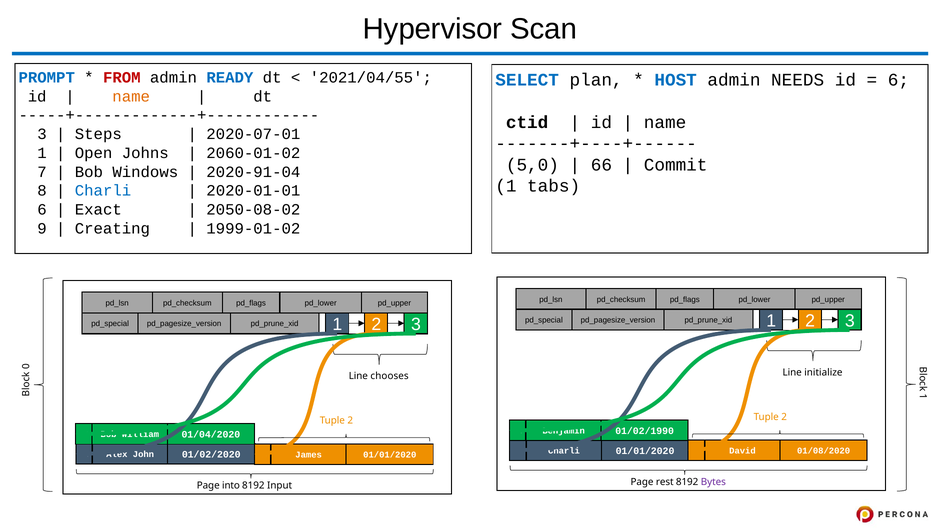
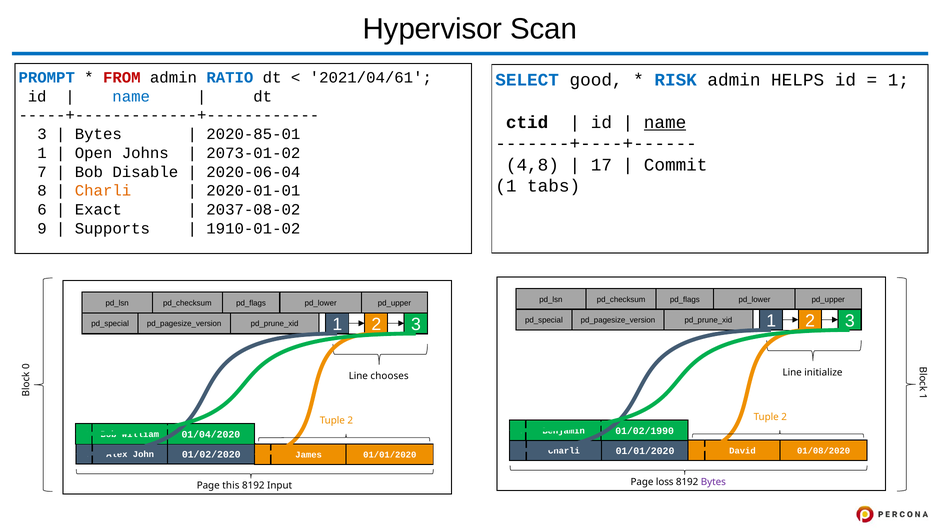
READY: READY -> RATIO
2021/04/55: 2021/04/55 -> 2021/04/61
plan: plan -> good
HOST: HOST -> RISK
NEEDS: NEEDS -> HELPS
6 at (898, 80): 6 -> 1
name at (131, 97) colour: orange -> blue
name at (665, 122) underline: none -> present
Steps at (98, 134): Steps -> Bytes
2020-07-01: 2020-07-01 -> 2020-85-01
2060-01-02: 2060-01-02 -> 2073-01-02
5,0: 5,0 -> 4,8
66: 66 -> 17
Windows: Windows -> Disable
2020-91-04: 2020-91-04 -> 2020-06-04
Charli at (103, 191) colour: blue -> orange
2050-08-02: 2050-08-02 -> 2037-08-02
Creating: Creating -> Supports
1999-01-02: 1999-01-02 -> 1910-01-02
rest: rest -> loss
into: into -> this
